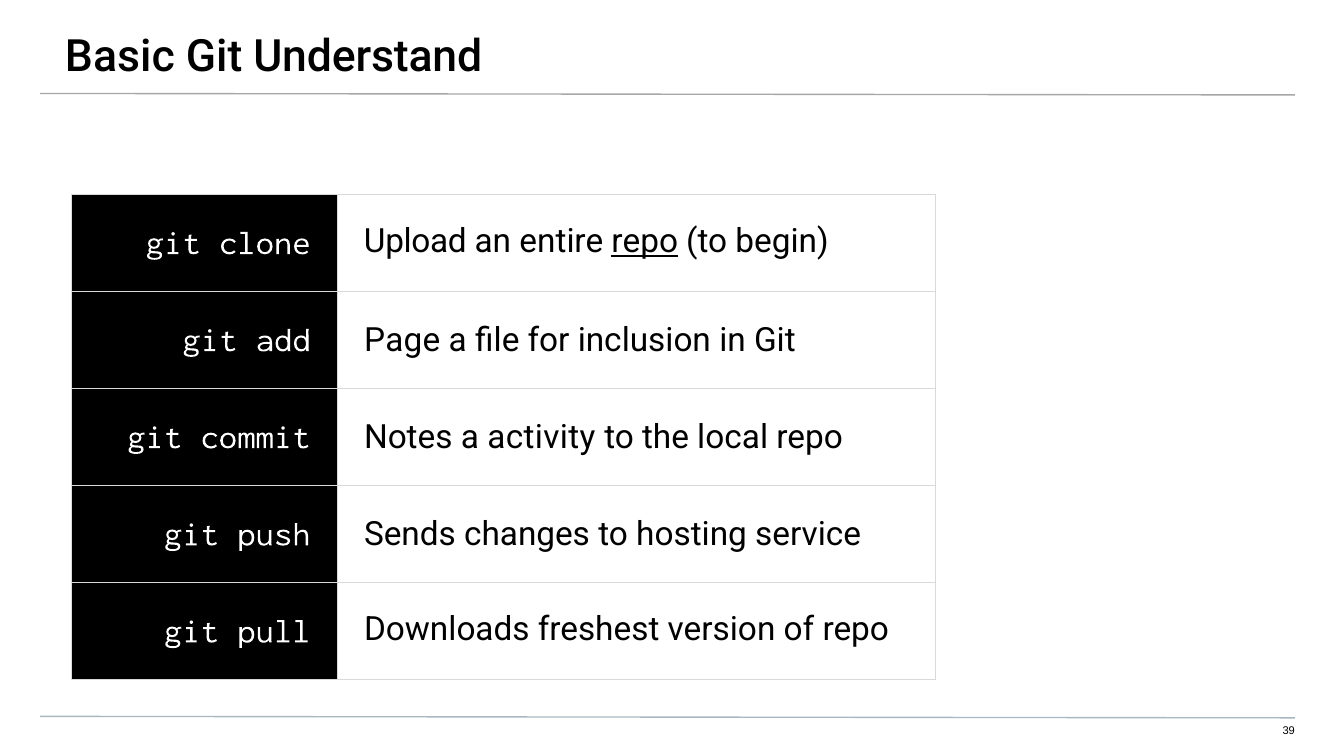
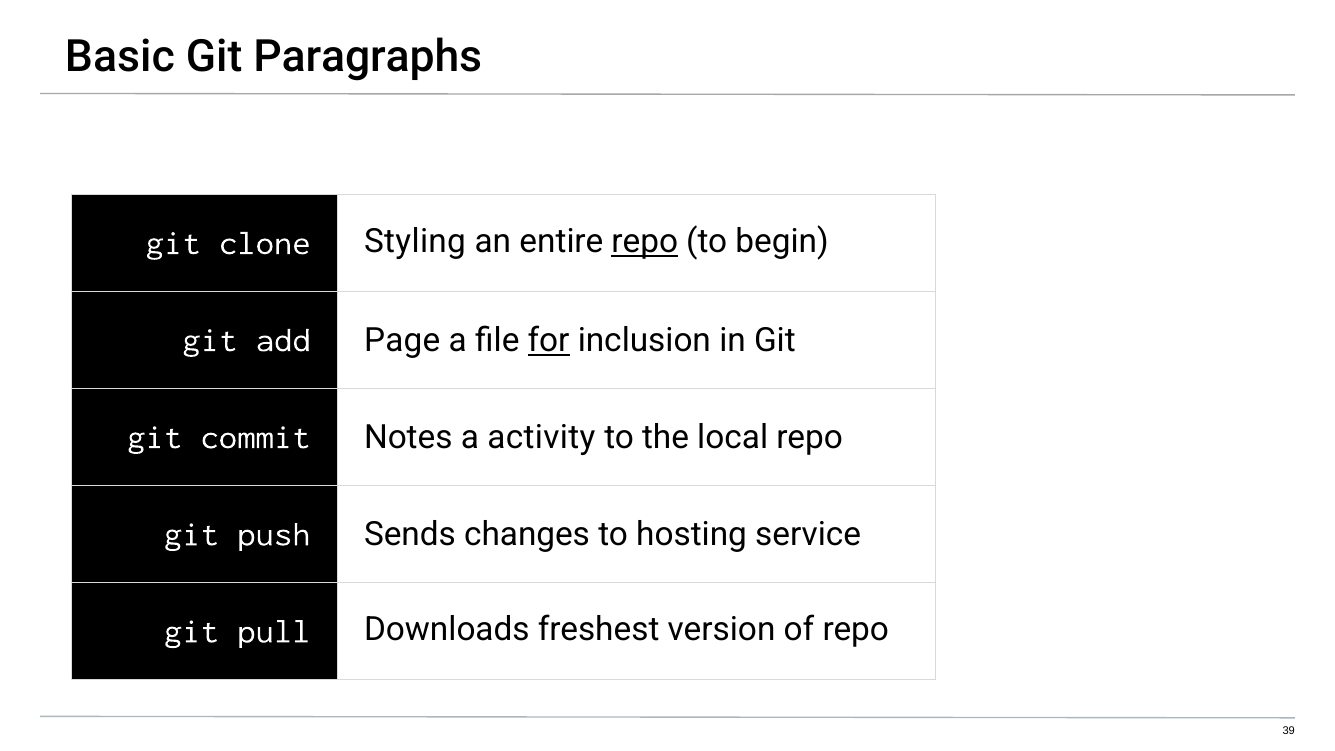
Understand: Understand -> Paragraphs
Upload: Upload -> Styling
for underline: none -> present
